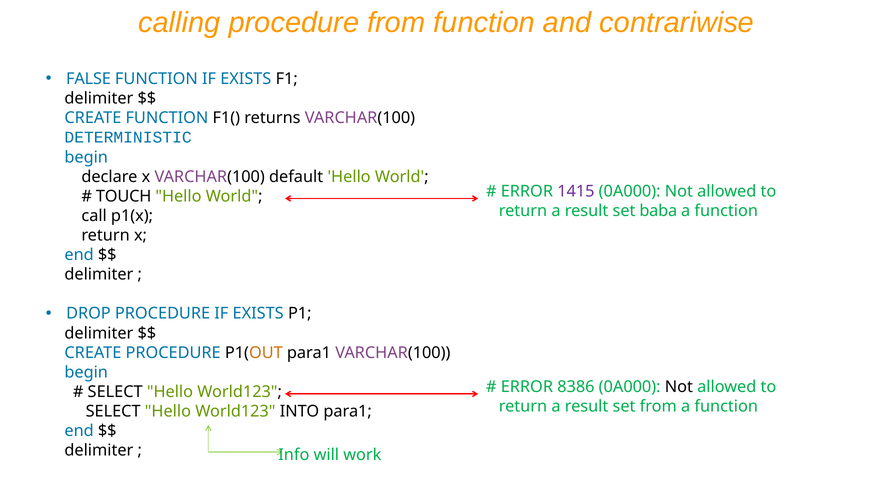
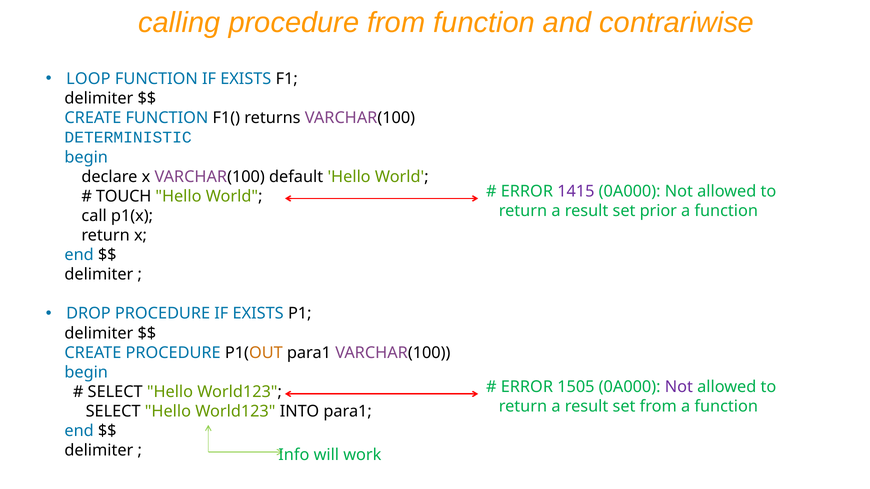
FALSE: FALSE -> LOOP
baba: baba -> prior
8386: 8386 -> 1505
Not at (679, 387) colour: black -> purple
